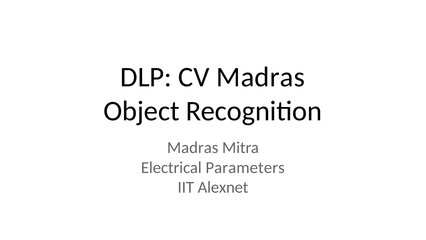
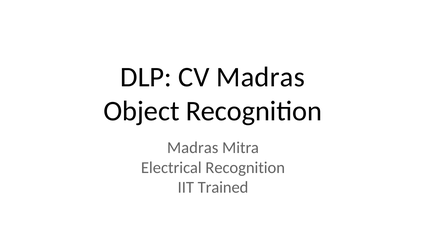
Electrical Parameters: Parameters -> Recognition
Alexnet: Alexnet -> Trained
